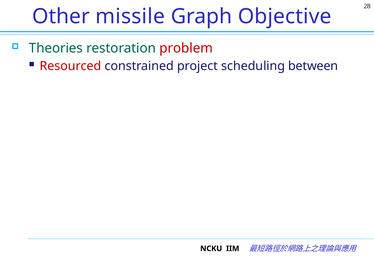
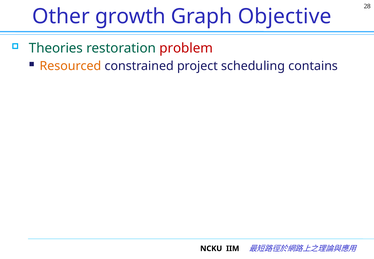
missile: missile -> growth
Resourced colour: red -> orange
between: between -> contains
